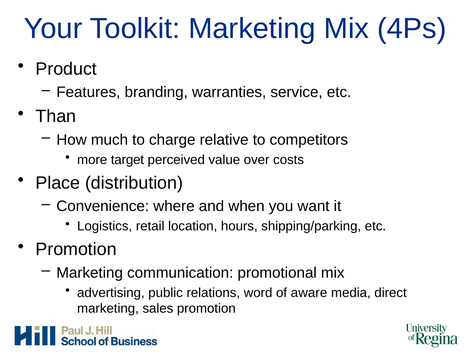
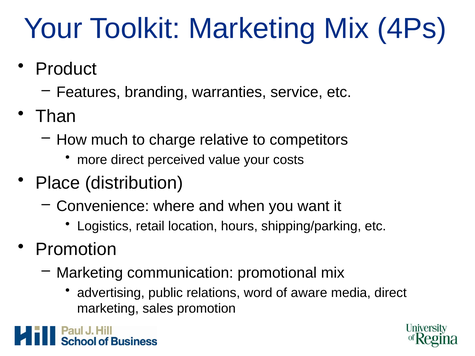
more target: target -> direct
value over: over -> your
